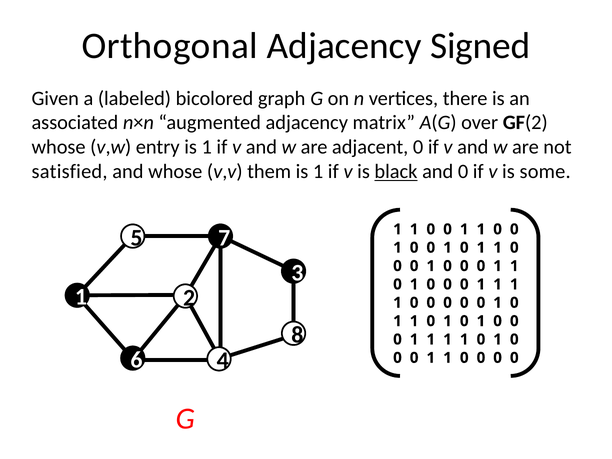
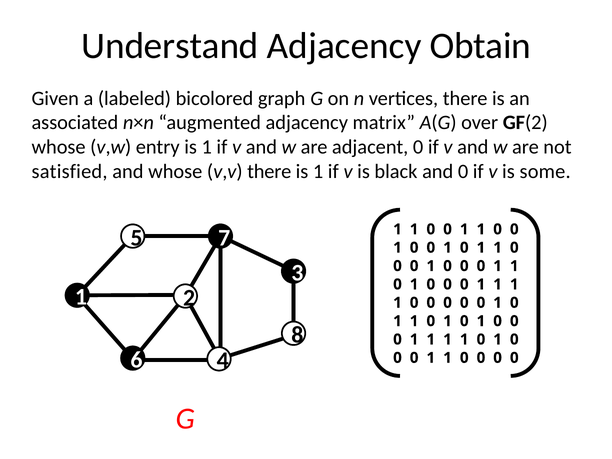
Orthogonal: Orthogonal -> Understand
Signed: Signed -> Obtain
v,v them: them -> there
black underline: present -> none
